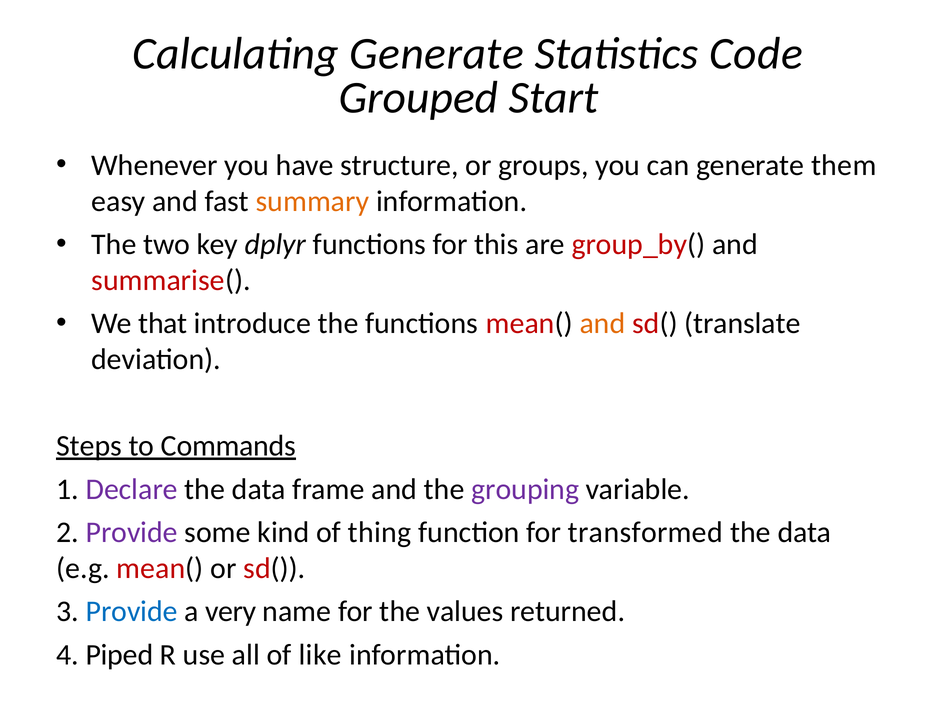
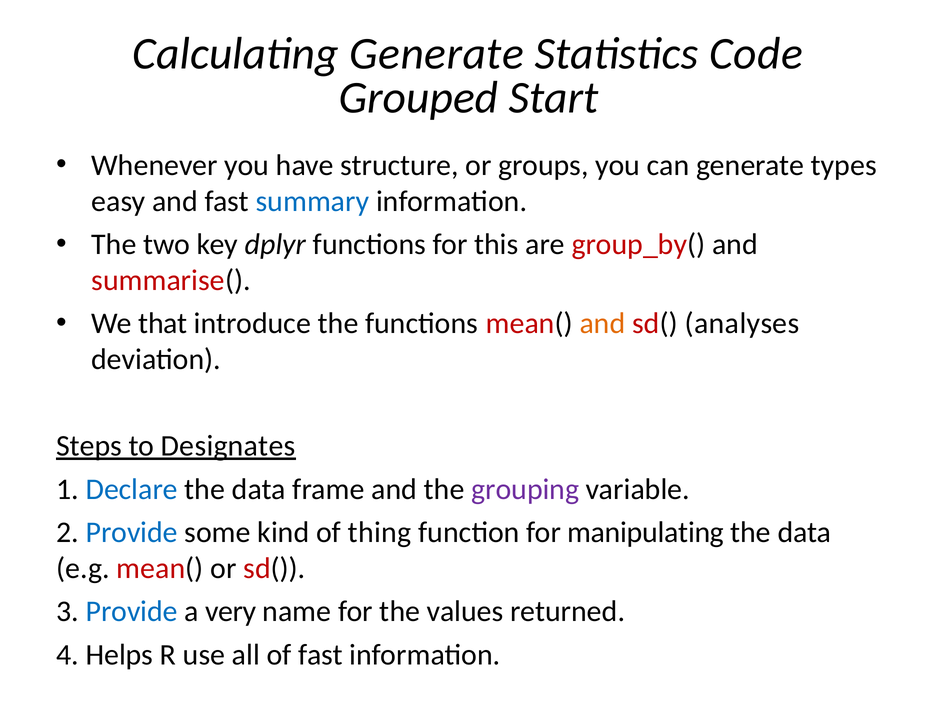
them: them -> types
summary colour: orange -> blue
translate: translate -> analyses
Commands: Commands -> Designates
Declare colour: purple -> blue
Provide at (132, 532) colour: purple -> blue
transformed: transformed -> manipulating
Piped: Piped -> Helps
of like: like -> fast
